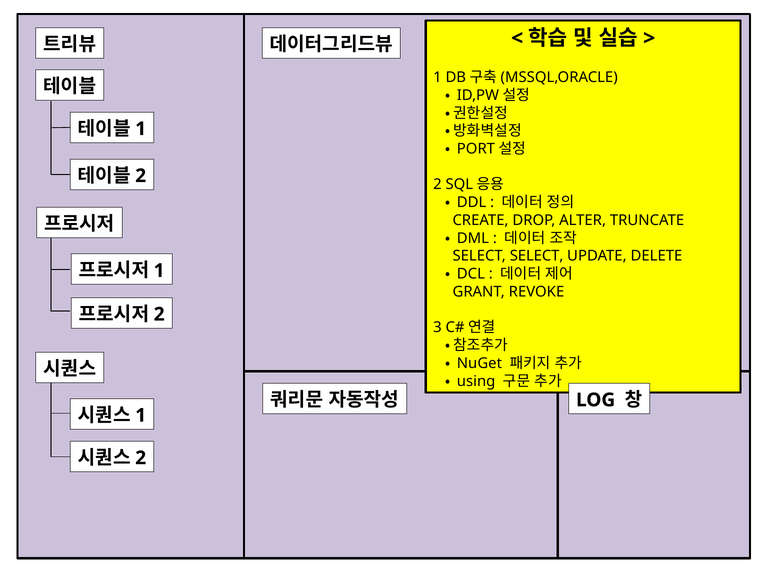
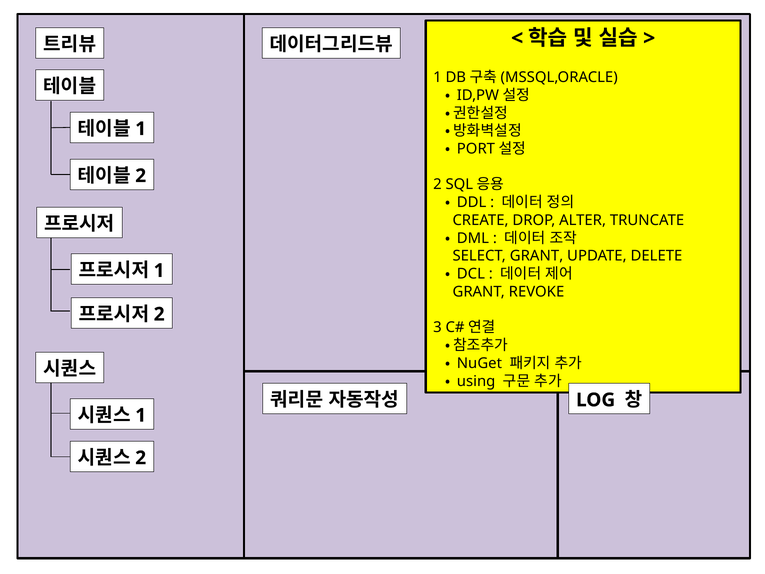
SELECT SELECT: SELECT -> GRANT
